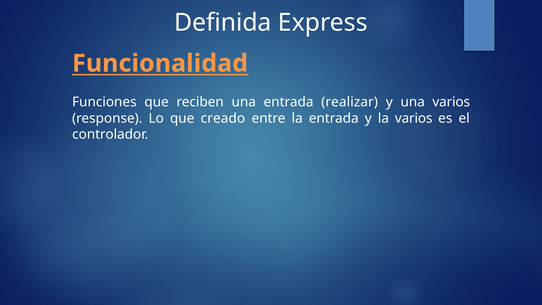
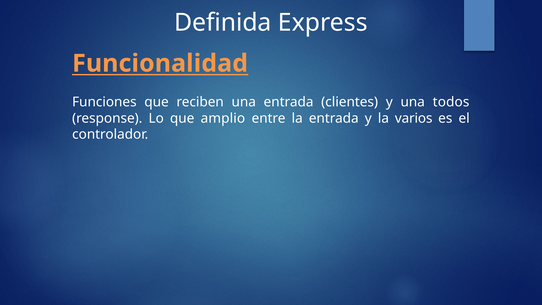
realizar: realizar -> clientes
una varios: varios -> todos
creado: creado -> amplio
